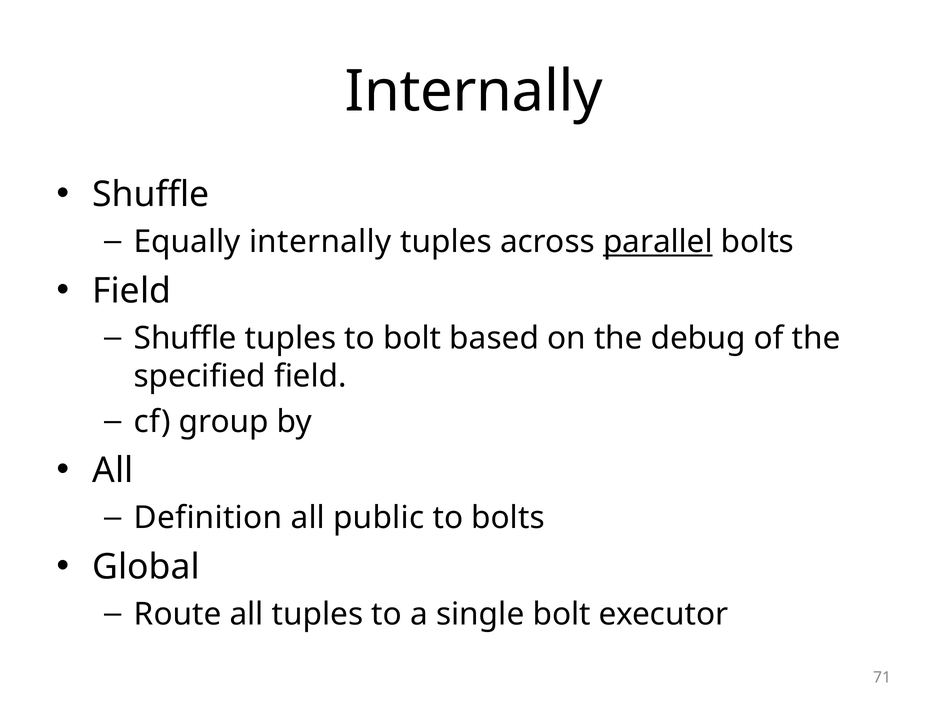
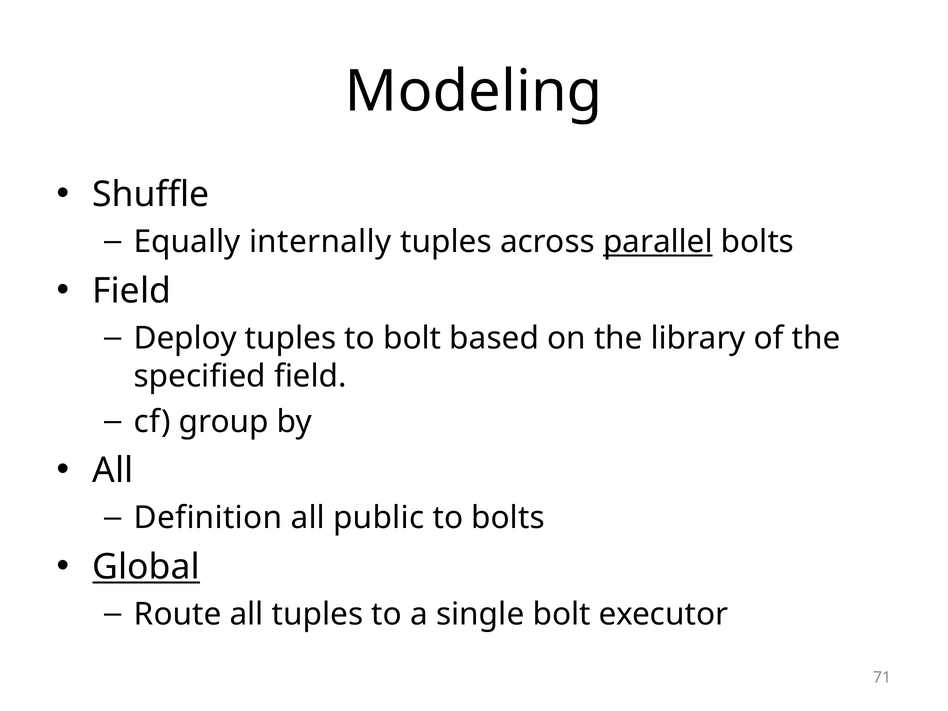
Internally at (474, 92): Internally -> Modeling
Shuffle at (185, 338): Shuffle -> Deploy
debug: debug -> library
Global underline: none -> present
